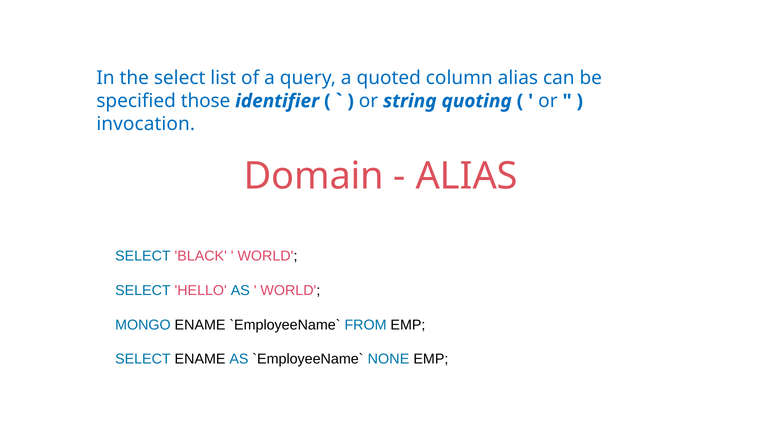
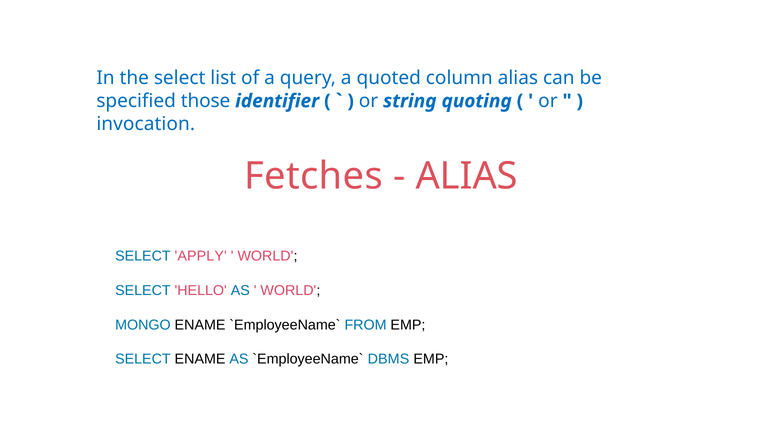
Domain: Domain -> Fetches
BLACK: BLACK -> APPLY
NONE: NONE -> DBMS
